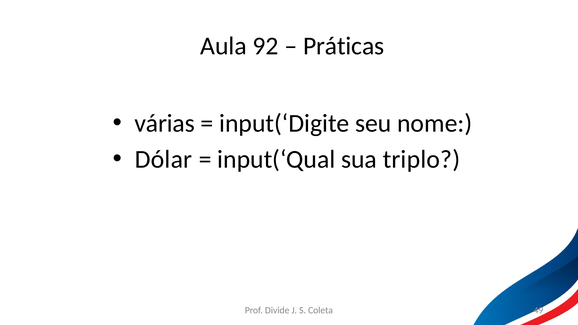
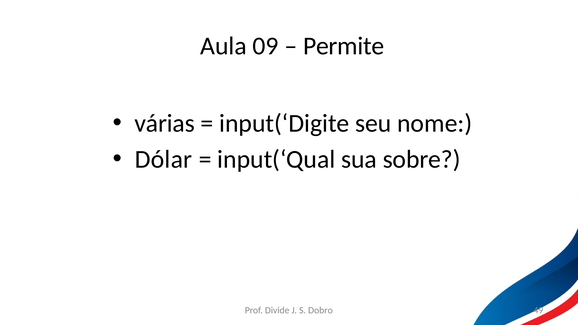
92: 92 -> 09
Práticas: Práticas -> Permite
triplo: triplo -> sobre
Coleta: Coleta -> Dobro
